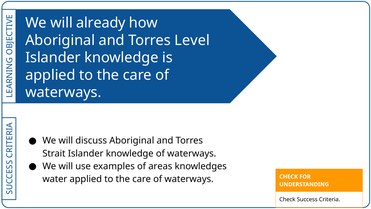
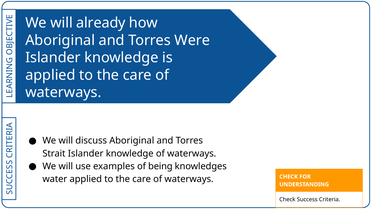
Level: Level -> Were
areas: areas -> being
